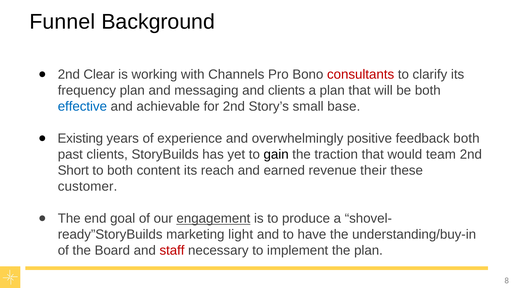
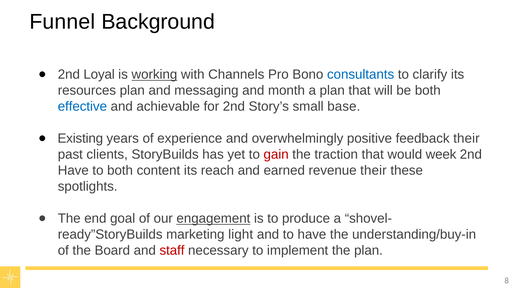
Clear: Clear -> Loyal
working underline: none -> present
consultants colour: red -> blue
frequency: frequency -> resources
and clients: clients -> month
feedback both: both -> their
gain colour: black -> red
team: team -> week
Short at (73, 170): Short -> Have
customer: customer -> spotlights
